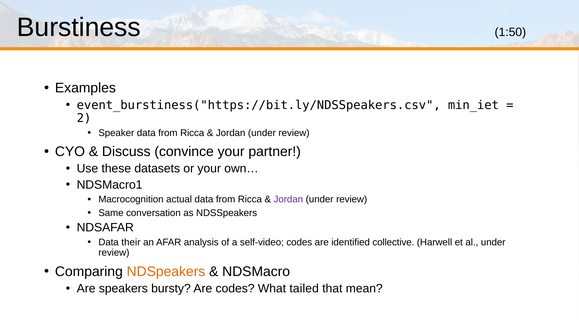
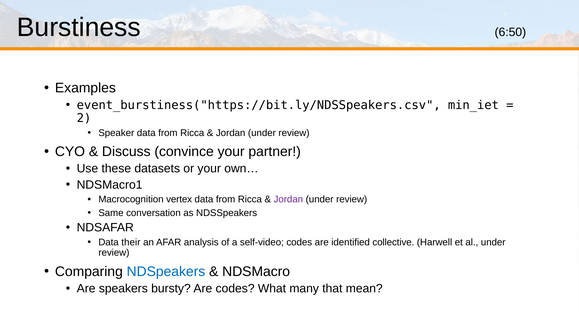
1:50: 1:50 -> 6:50
actual: actual -> vertex
NDSpeakers colour: orange -> blue
tailed: tailed -> many
